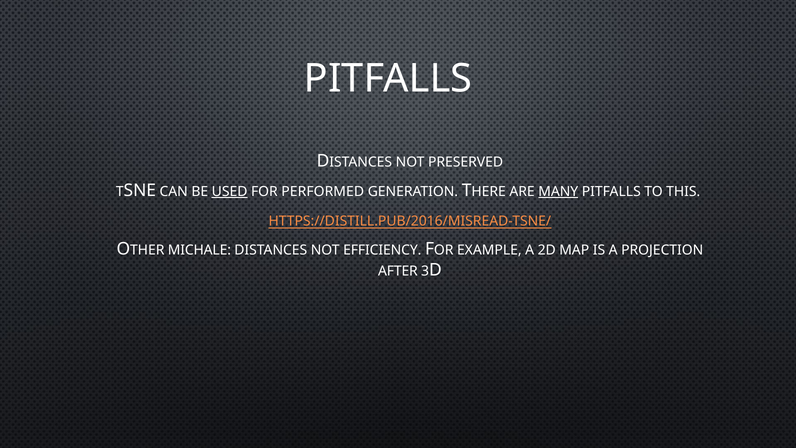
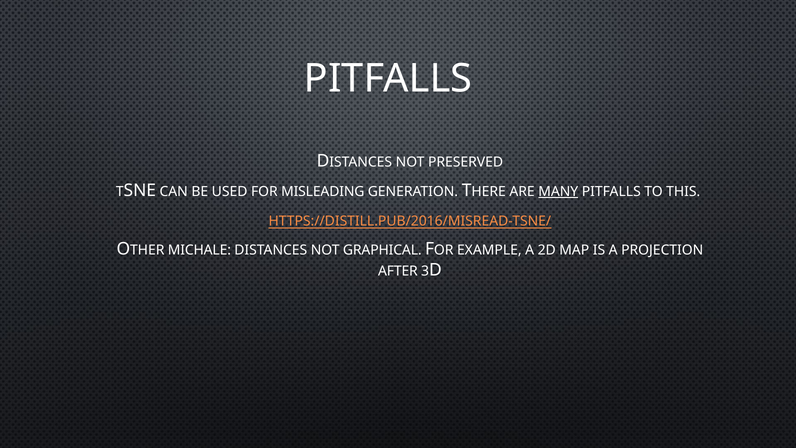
USED underline: present -> none
PERFORMED: PERFORMED -> MISLEADING
EFFICIENCY: EFFICIENCY -> GRAPHICAL
